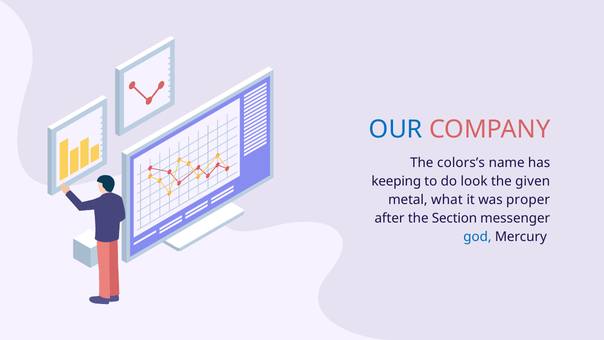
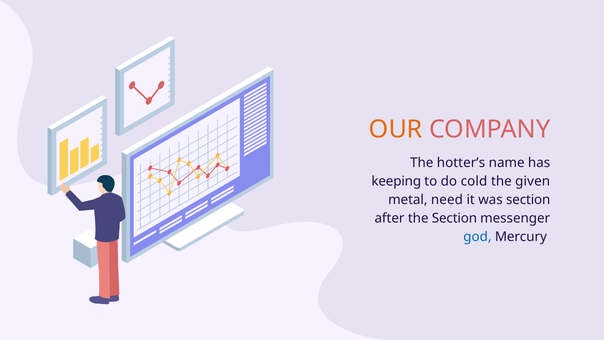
OUR colour: blue -> orange
colors’s: colors’s -> hotter’s
look: look -> cold
what: what -> need
was proper: proper -> section
